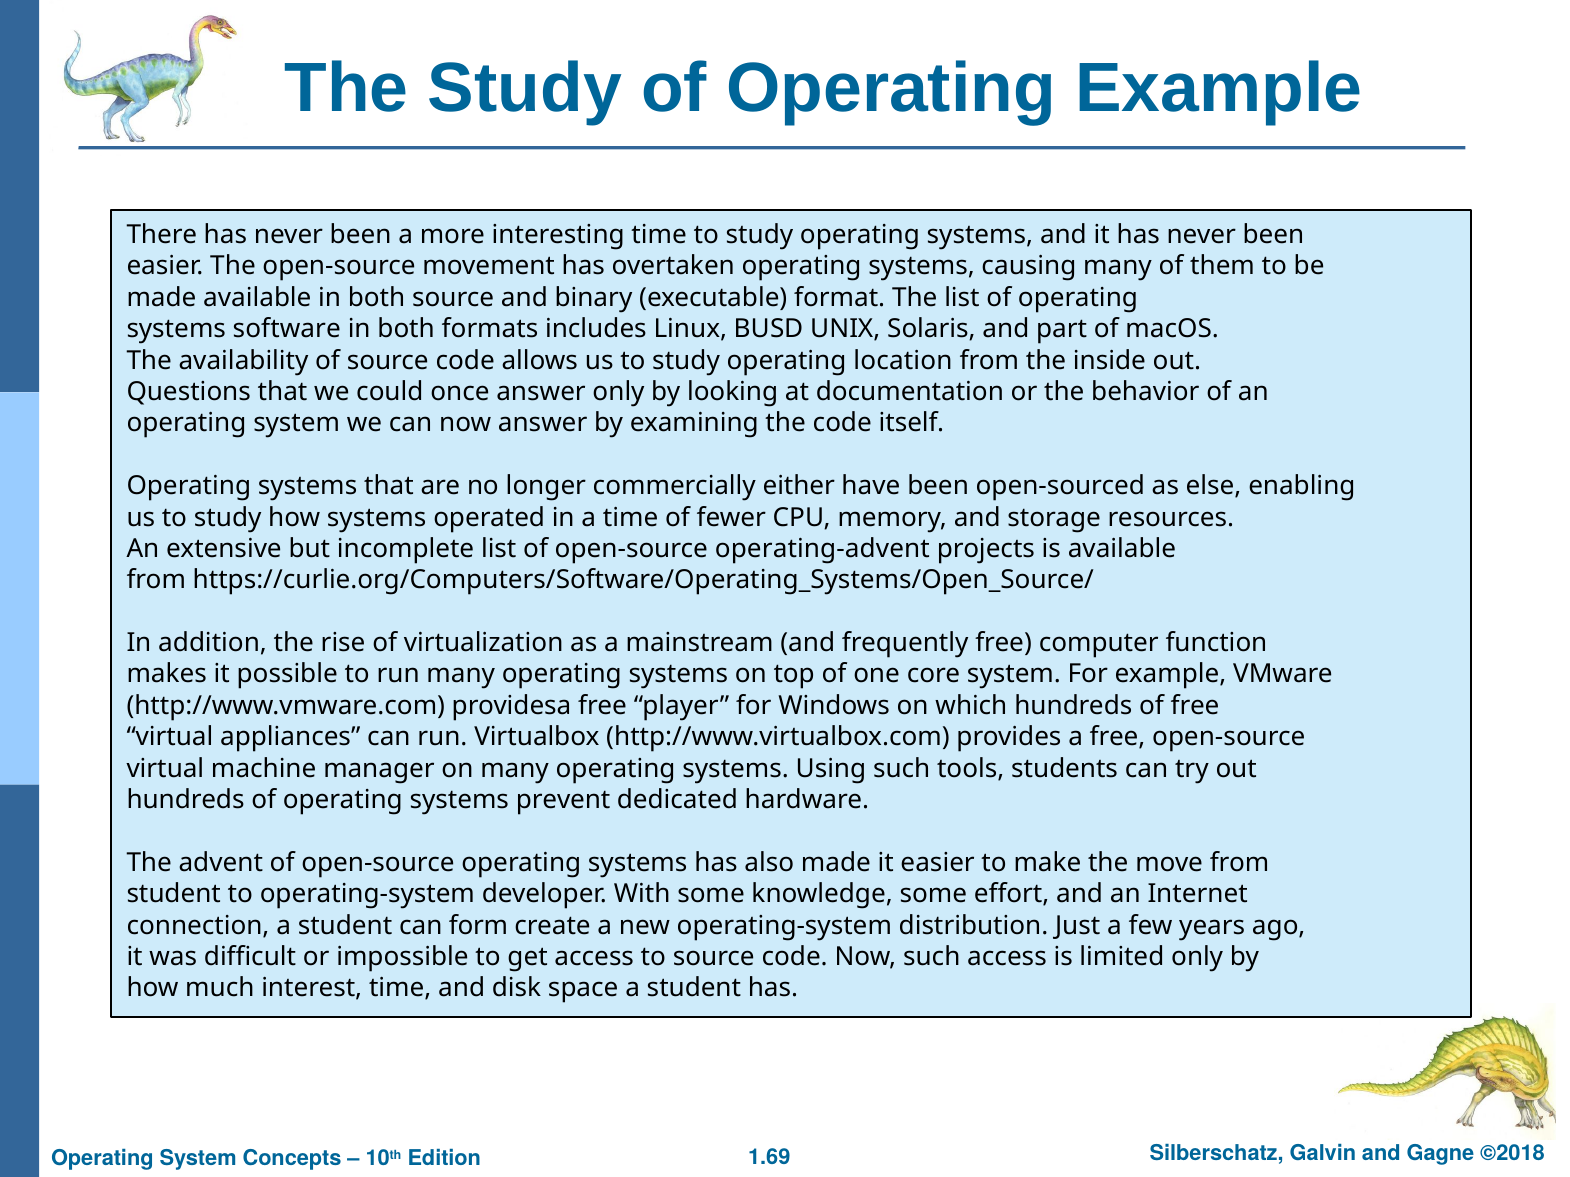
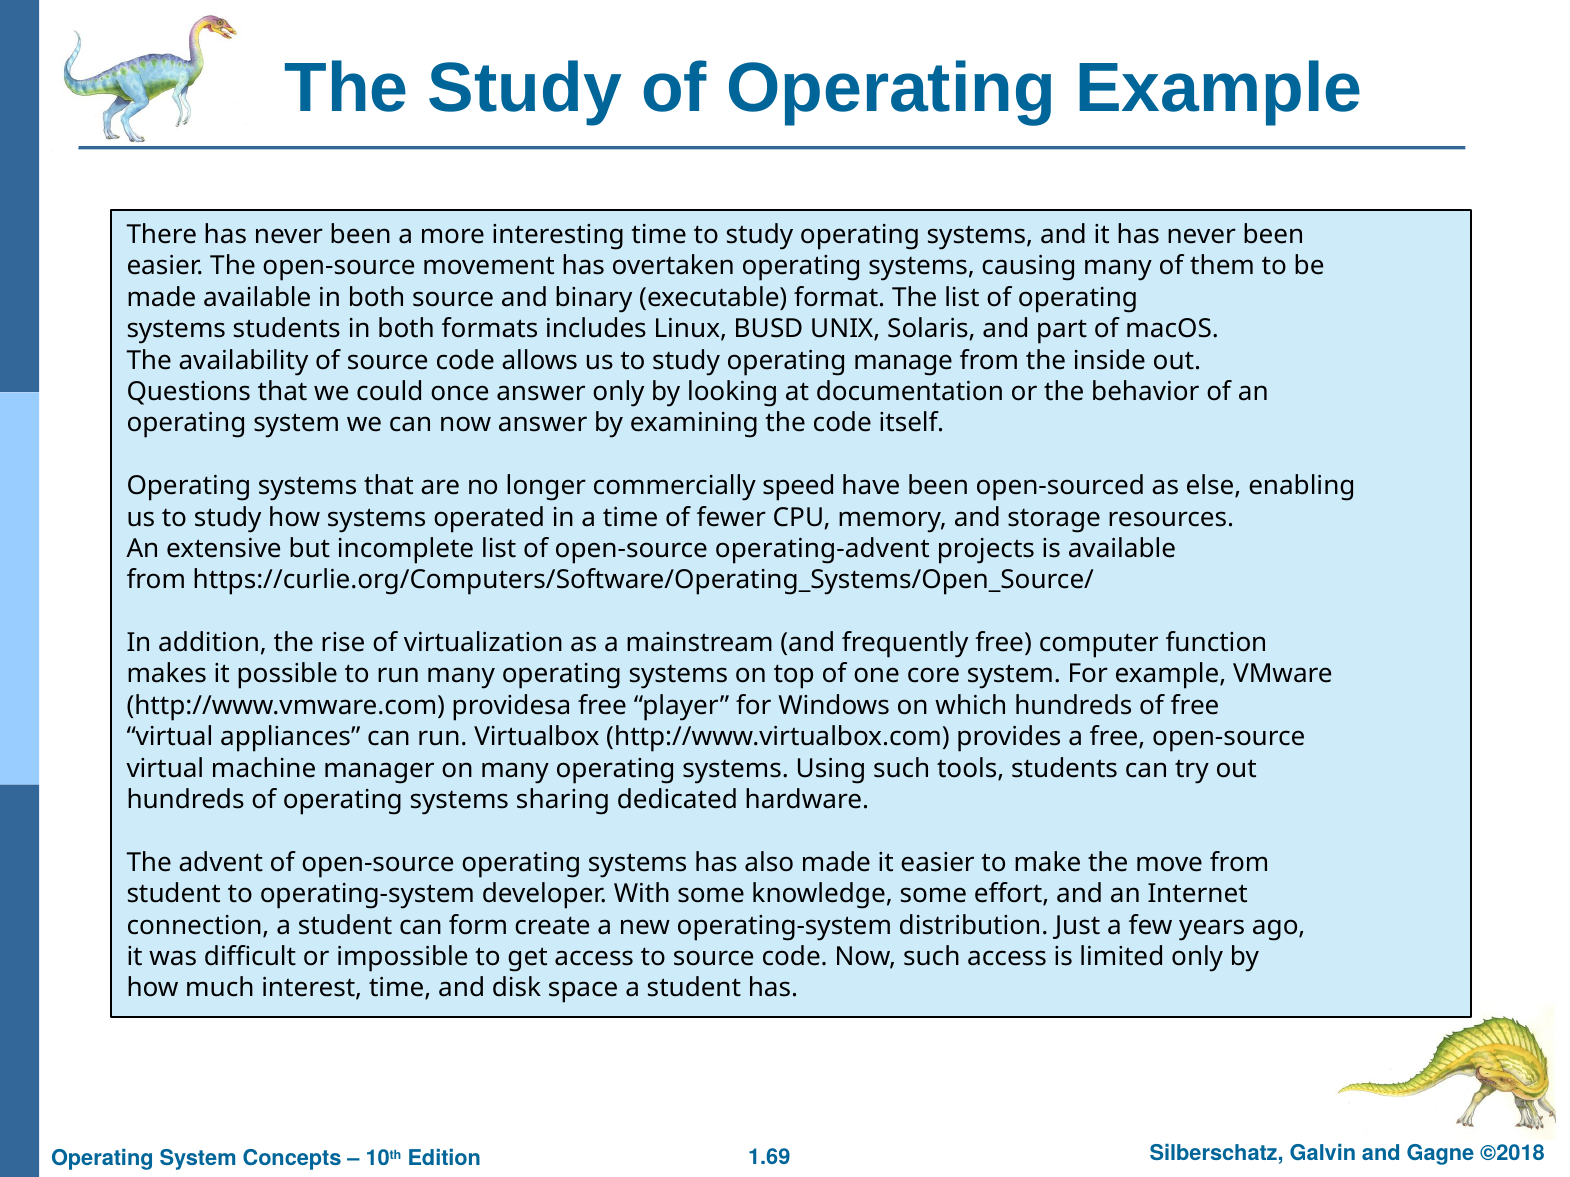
systems software: software -> students
location: location -> manage
either: either -> speed
prevent: prevent -> sharing
